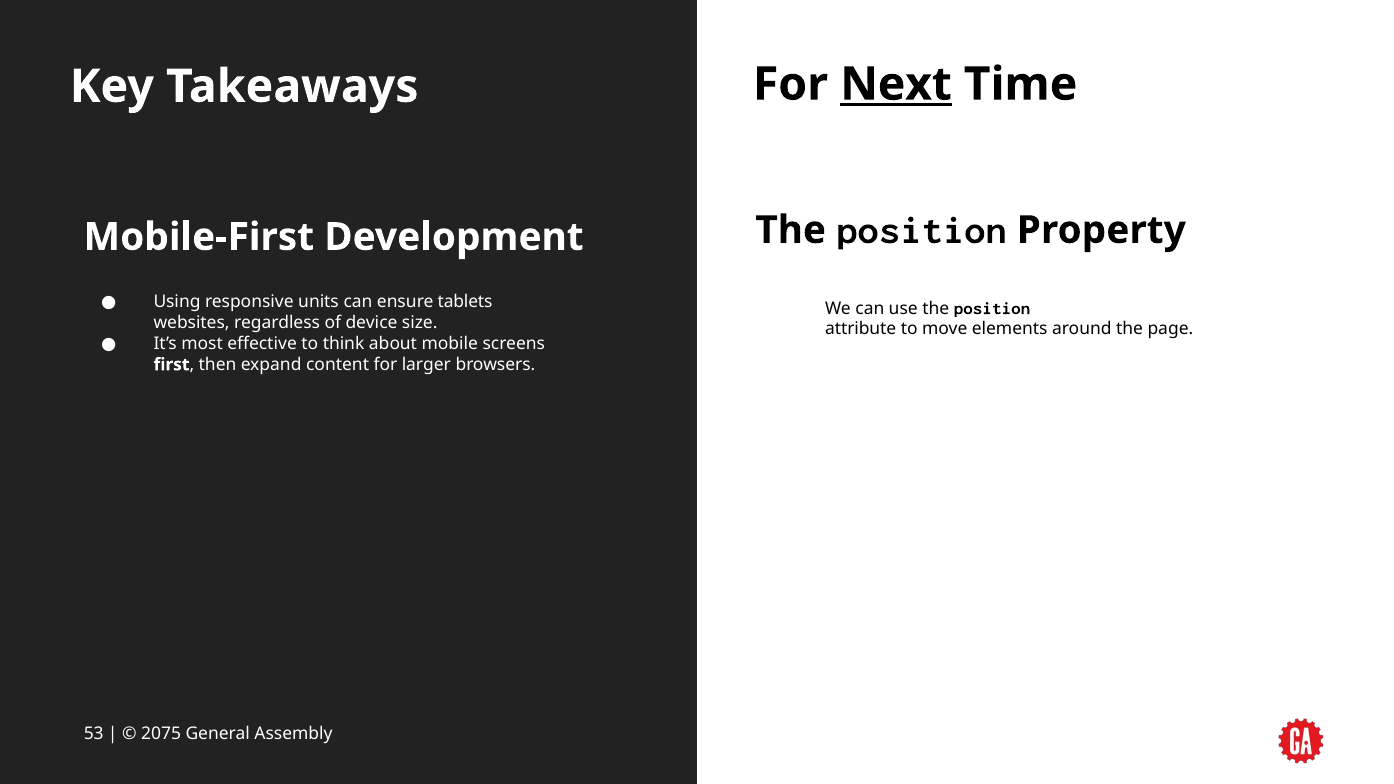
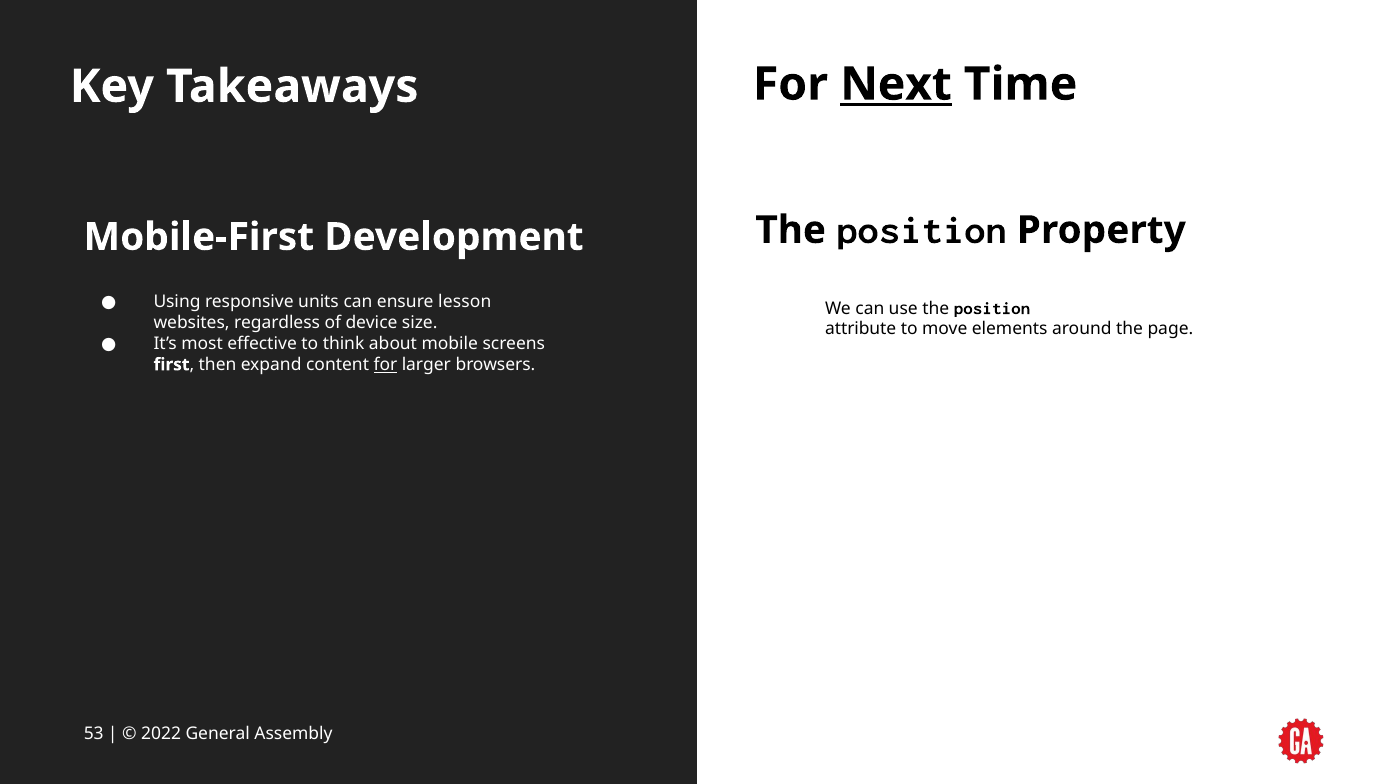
tablets: tablets -> lesson
for at (385, 365) underline: none -> present
2075: 2075 -> 2022
